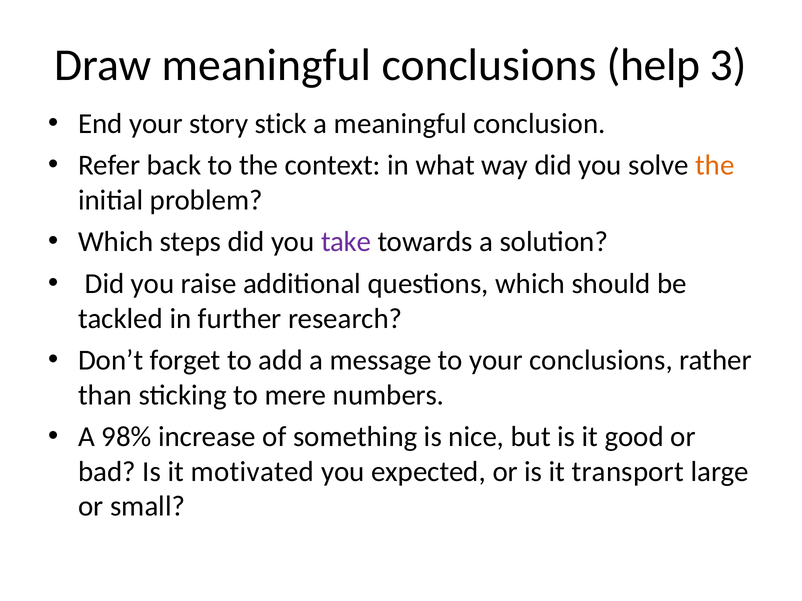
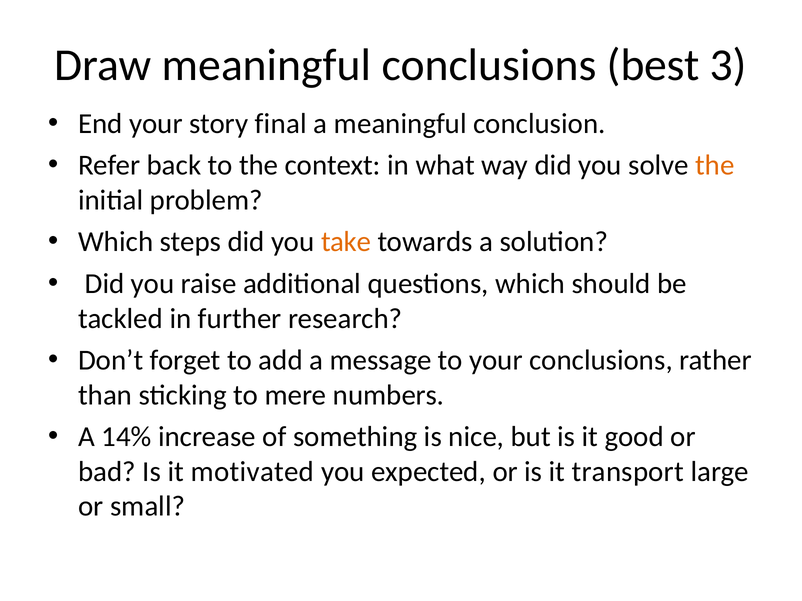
help: help -> best
stick: stick -> final
take colour: purple -> orange
98%: 98% -> 14%
